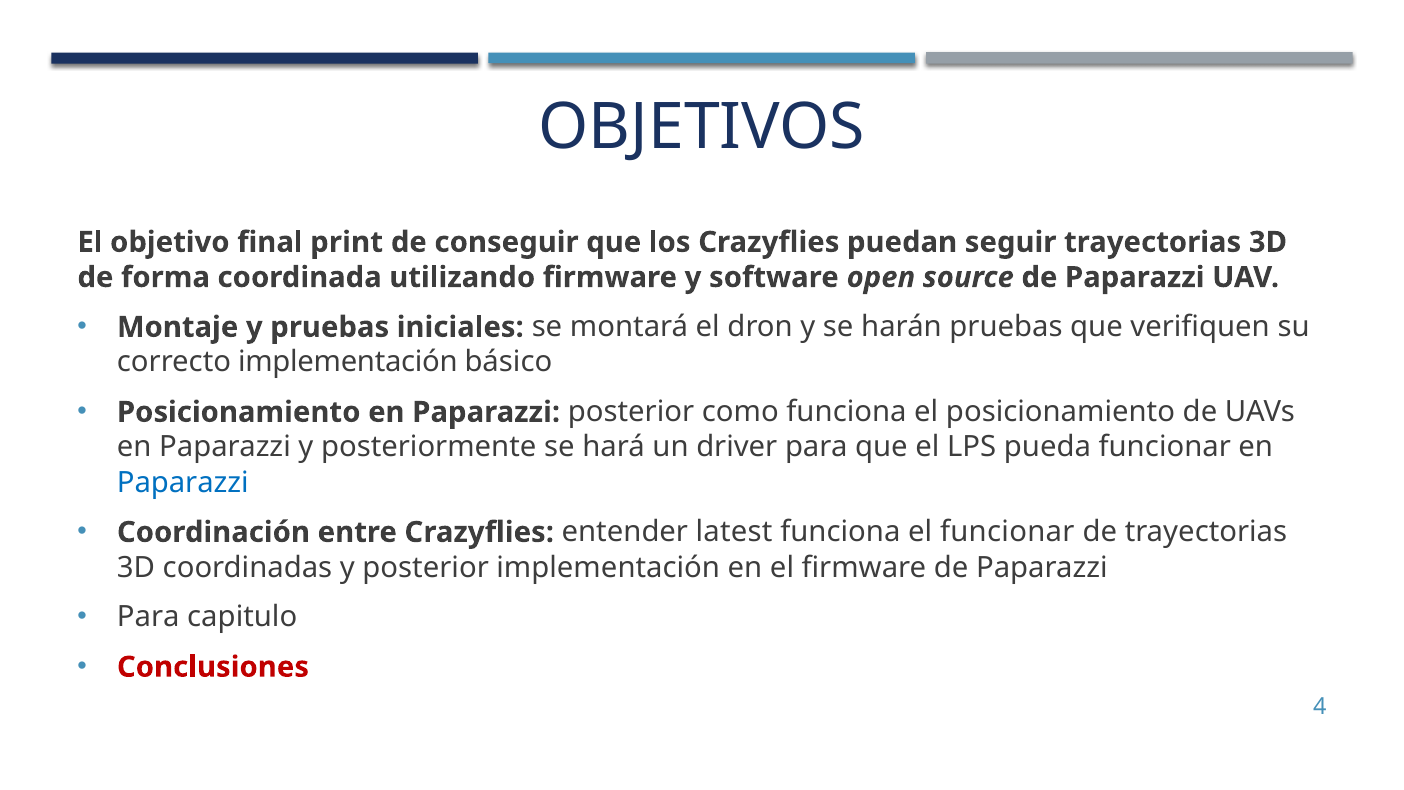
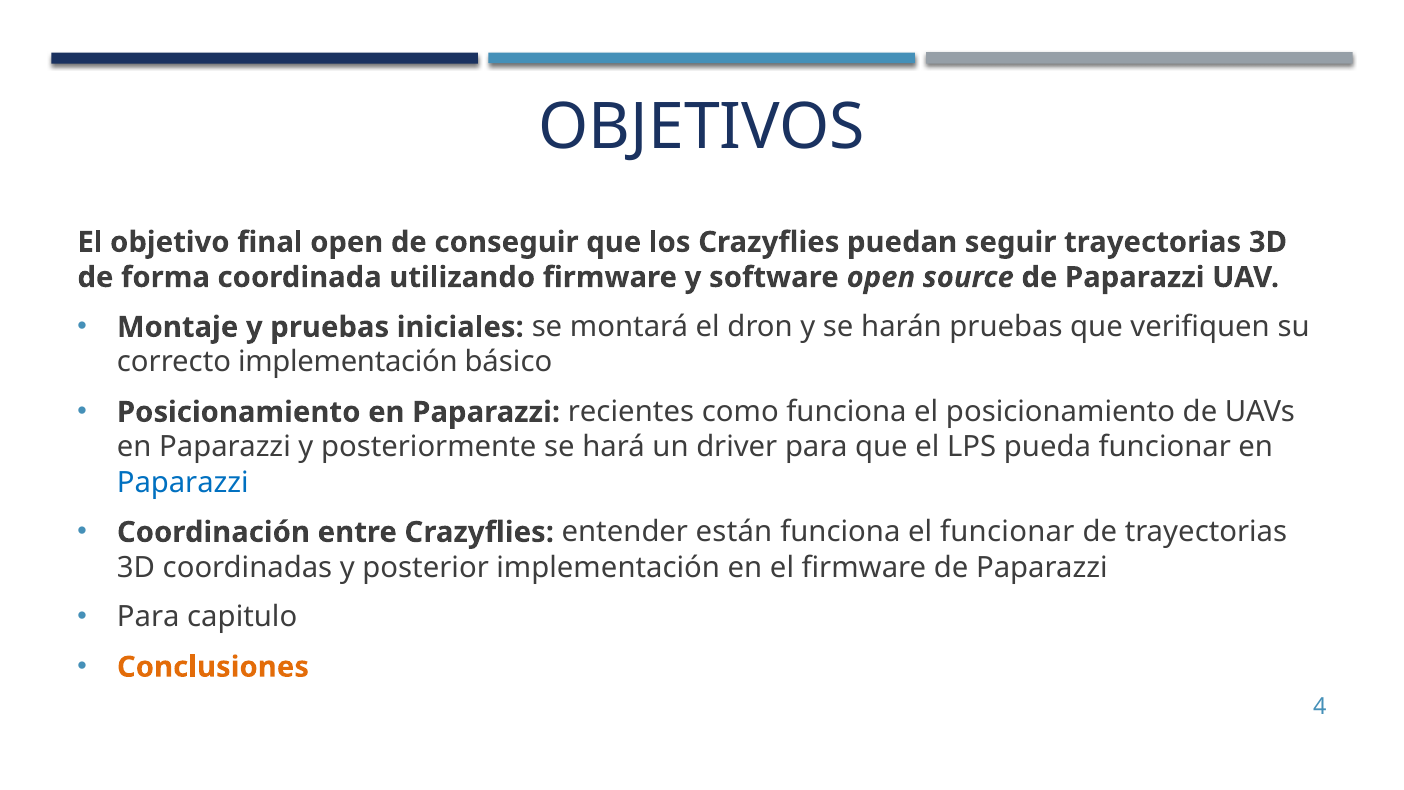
final print: print -> open
Paparazzi posterior: posterior -> recientes
latest: latest -> están
Conclusiones colour: red -> orange
